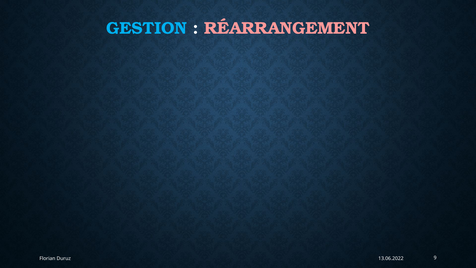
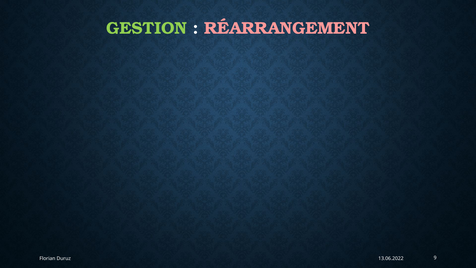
GESTION colour: light blue -> light green
